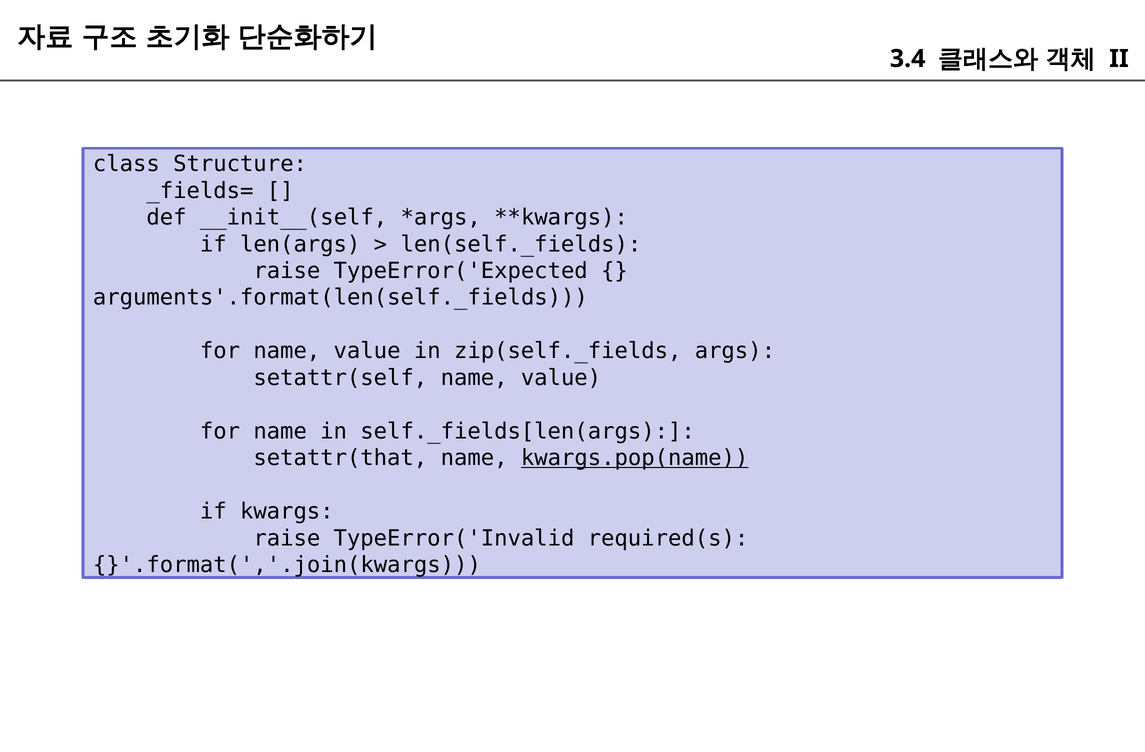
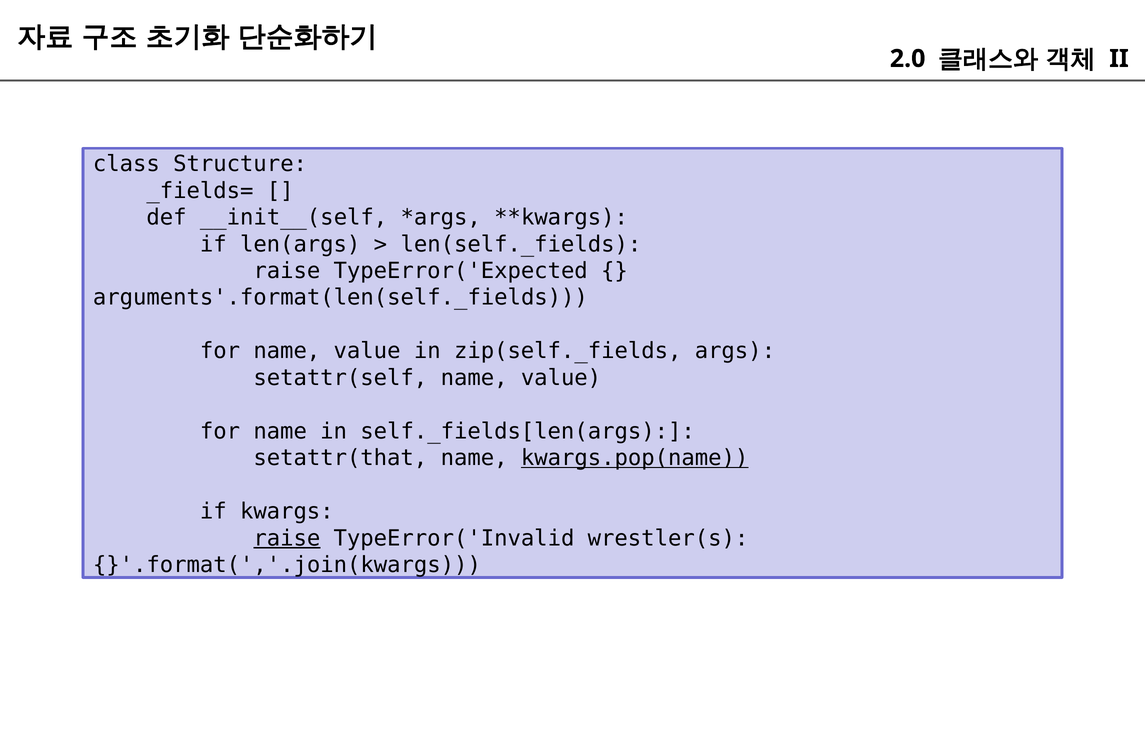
3.4: 3.4 -> 2.0
raise at (287, 538) underline: none -> present
required(s: required(s -> wrestler(s
